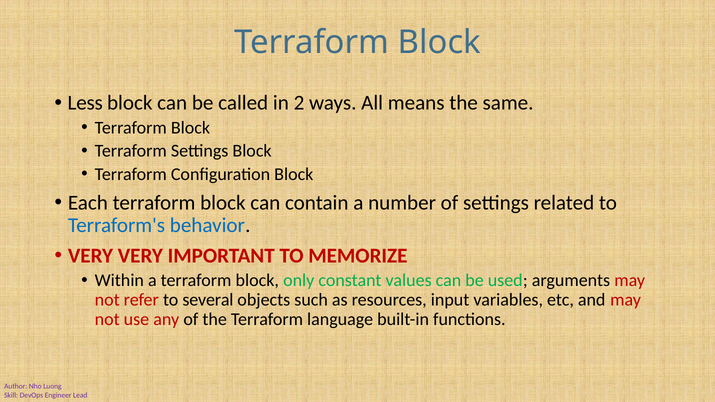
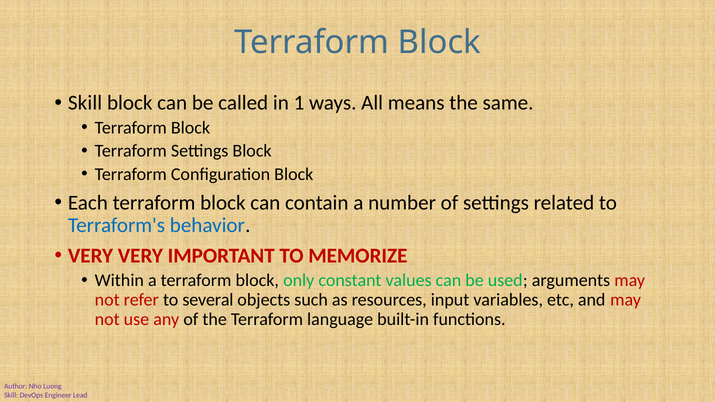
Less at (85, 103): Less -> Skill
2: 2 -> 1
